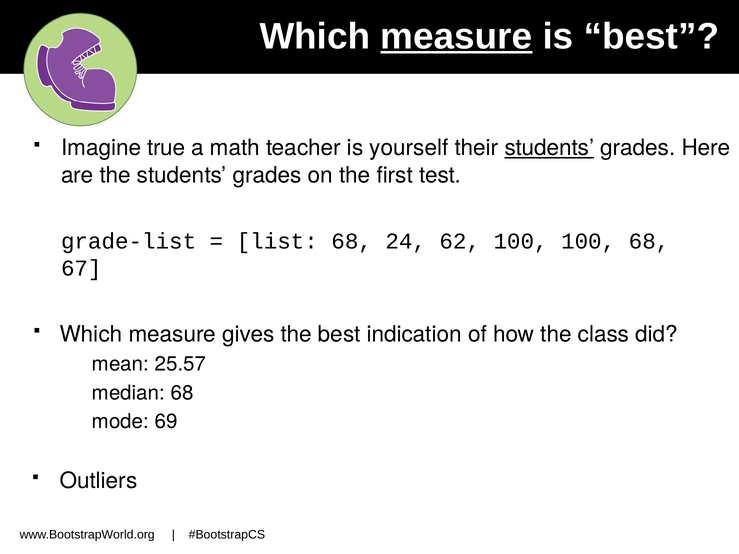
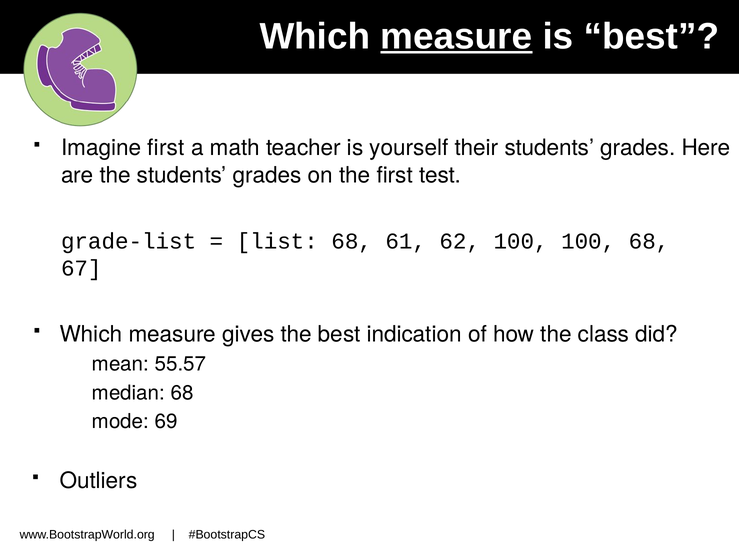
Imagine true: true -> first
students at (549, 148) underline: present -> none
24: 24 -> 61
25.57: 25.57 -> 55.57
